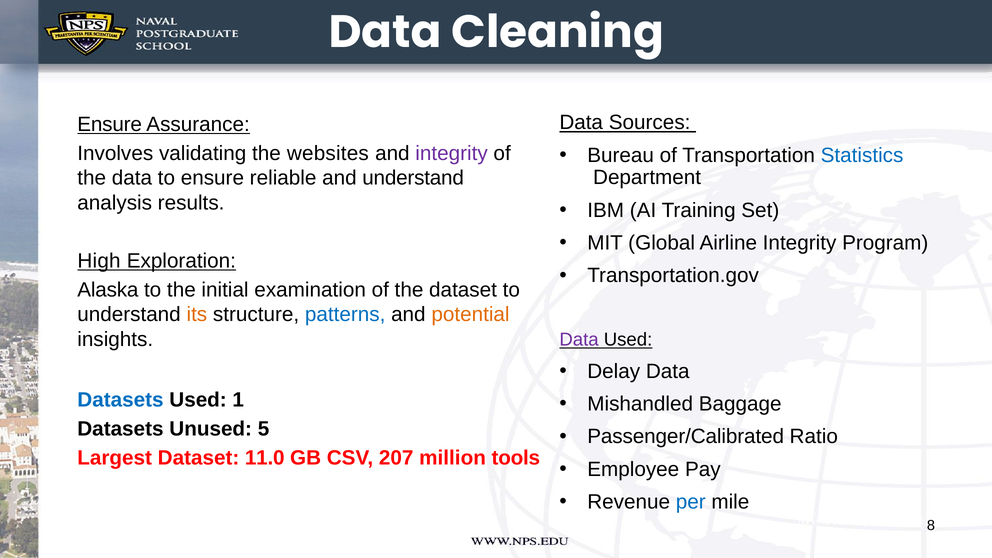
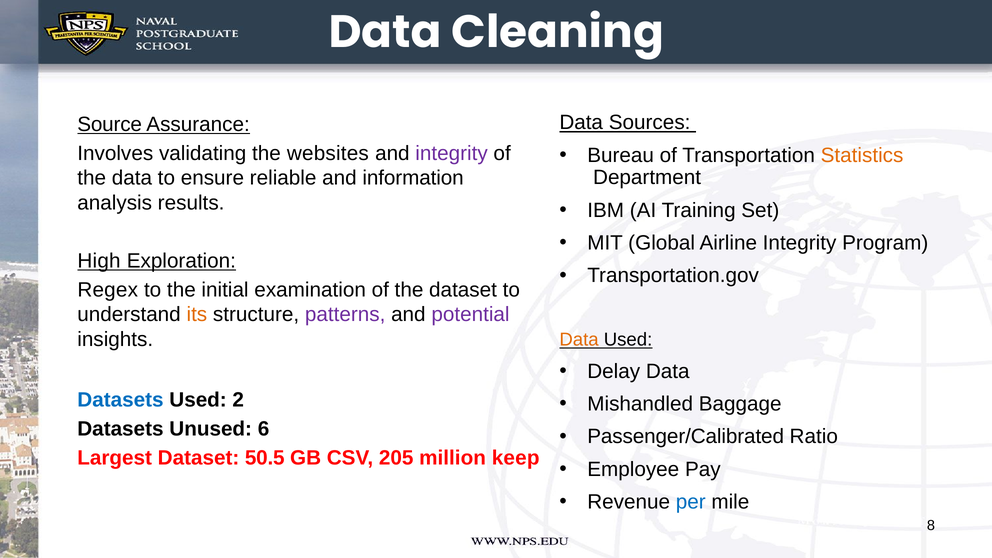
Ensure at (110, 124): Ensure -> Source
Statistics colour: blue -> orange
and understand: understand -> information
Alaska: Alaska -> Regex
patterns colour: blue -> purple
potential colour: orange -> purple
Data at (579, 340) colour: purple -> orange
1: 1 -> 2
5: 5 -> 6
11.0: 11.0 -> 50.5
207: 207 -> 205
tools: tools -> keep
